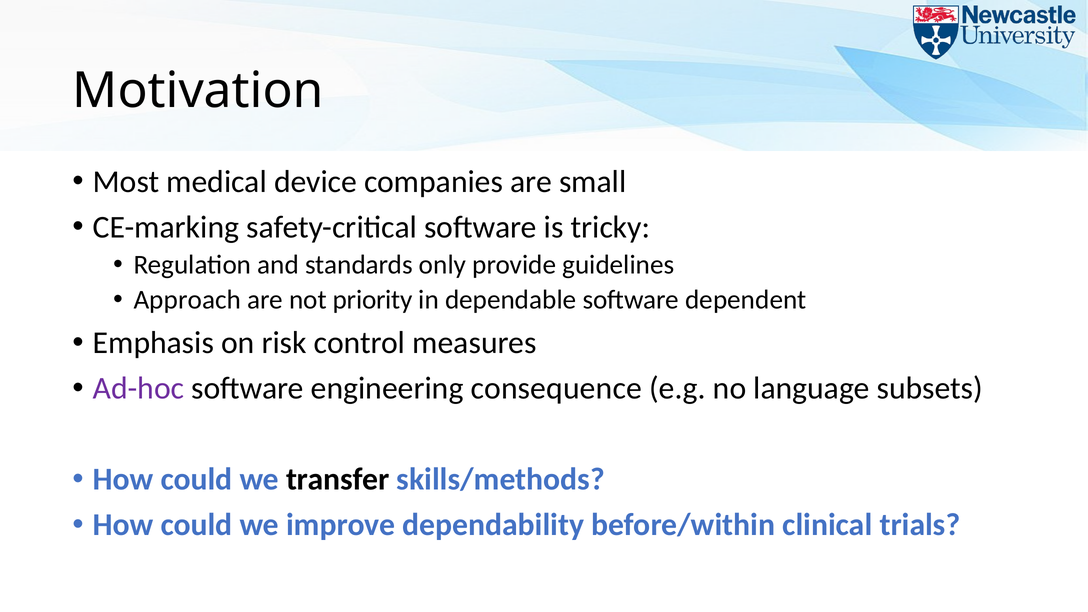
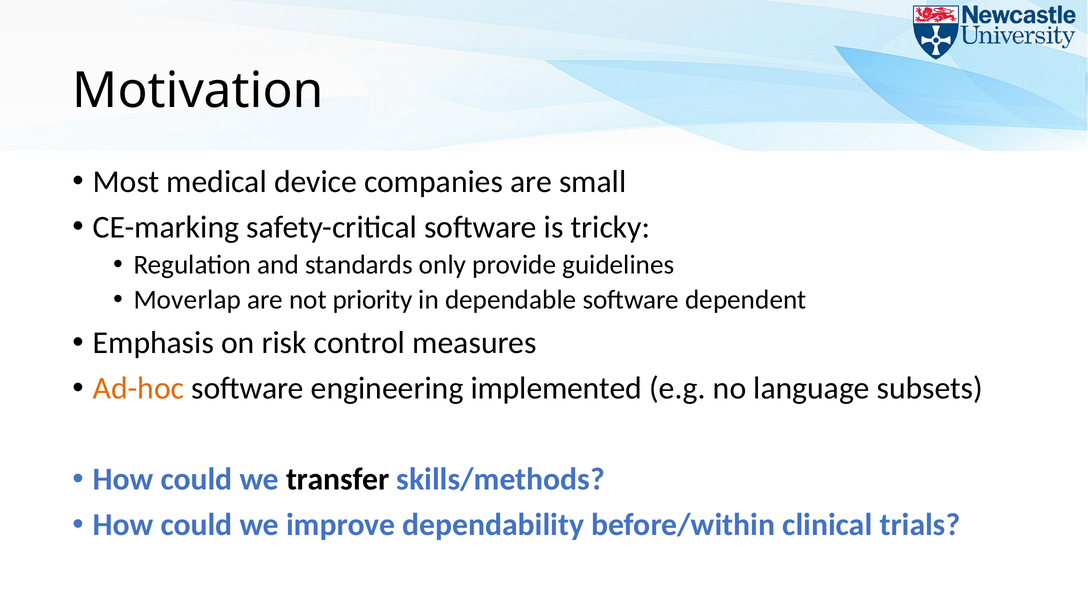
Approach: Approach -> Moverlap
Ad-hoc colour: purple -> orange
consequence: consequence -> implemented
